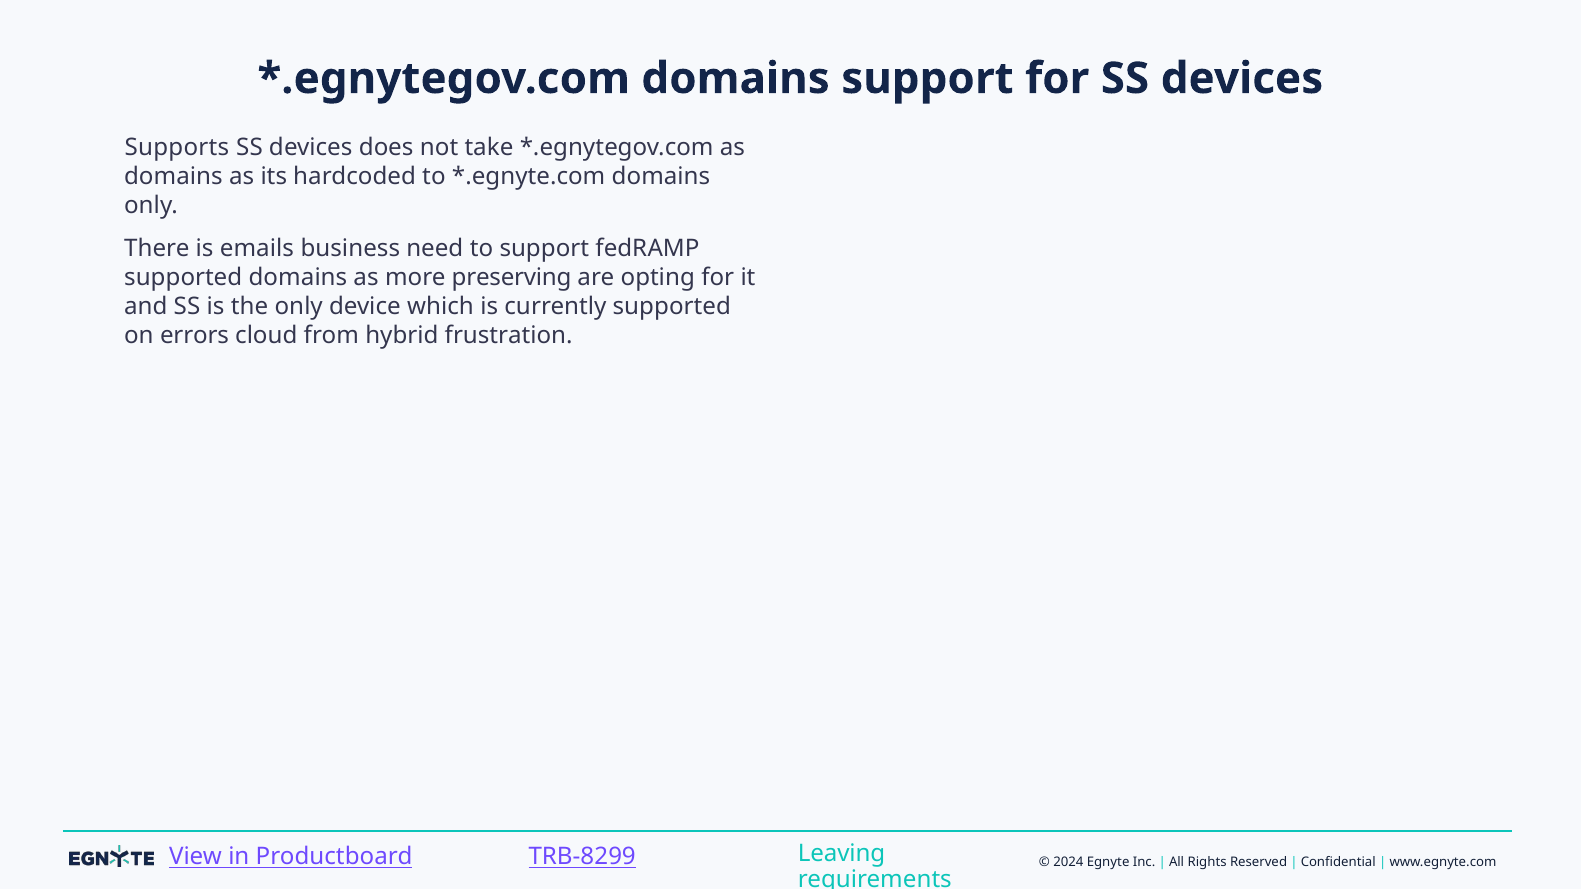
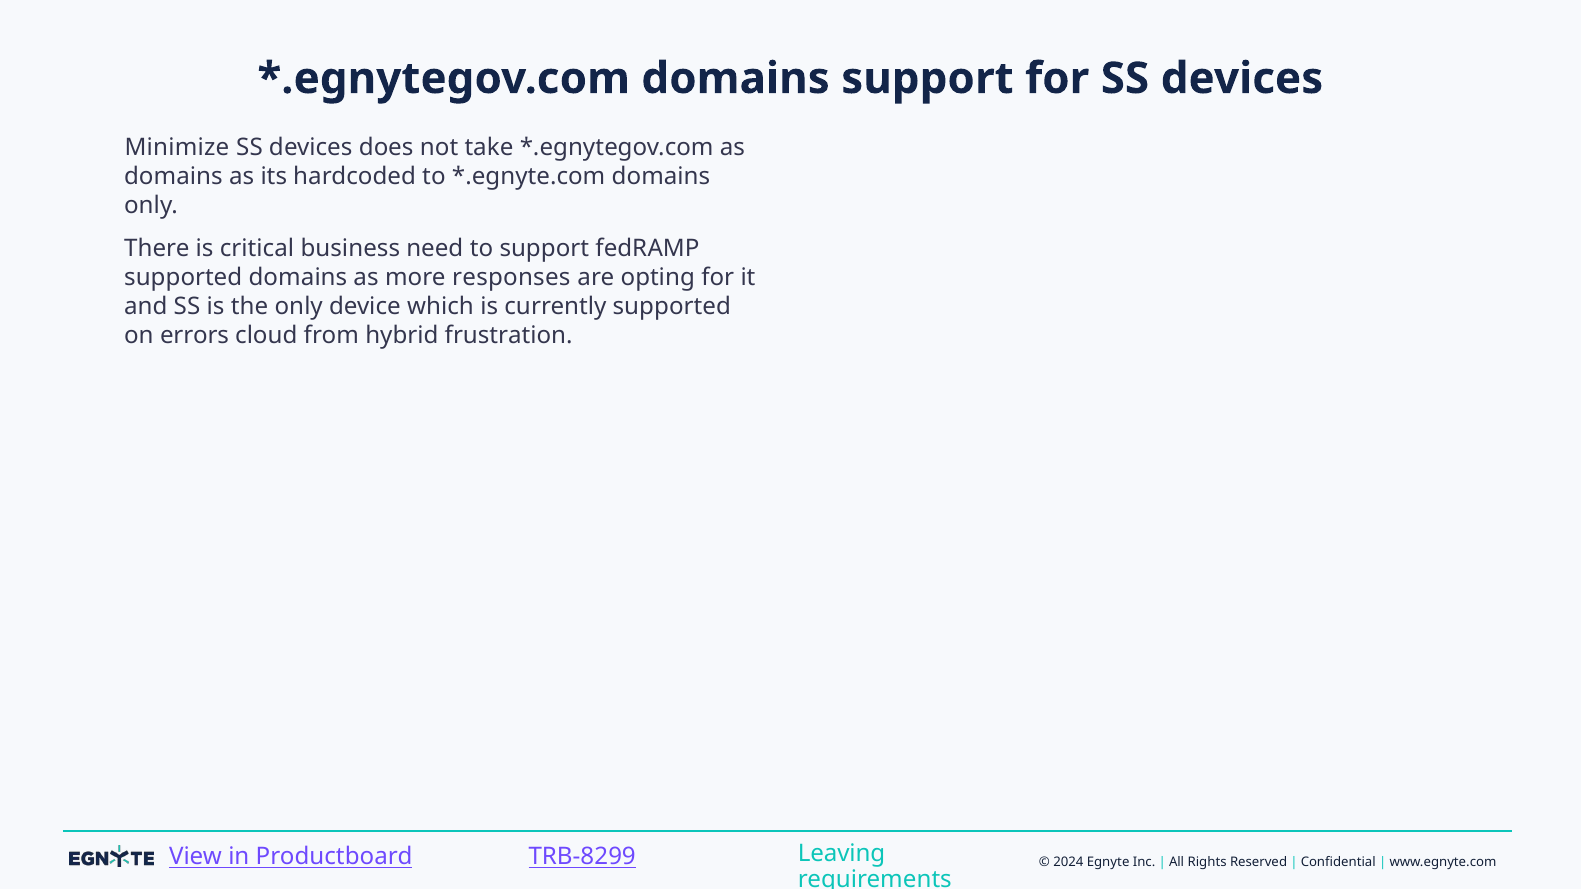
Supports: Supports -> Minimize
emails: emails -> critical
preserving: preserving -> responses
